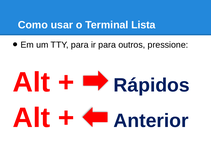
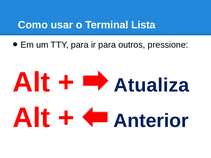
Rápidos: Rápidos -> Atualiza
